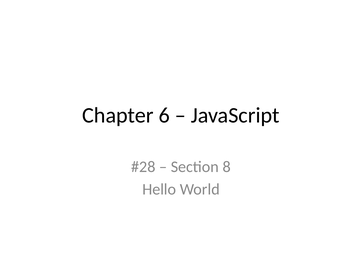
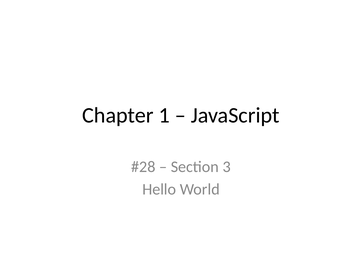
6: 6 -> 1
8: 8 -> 3
